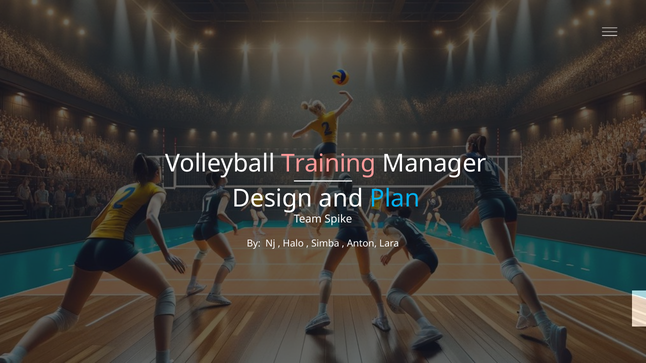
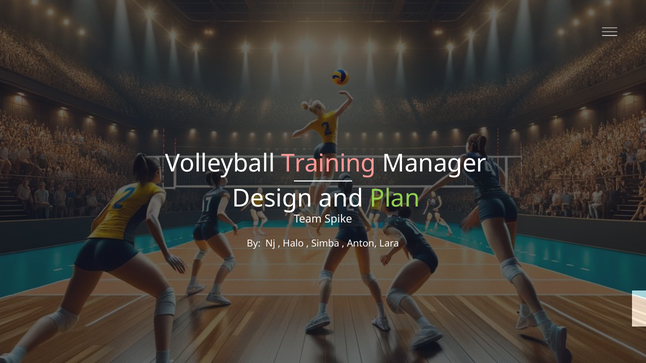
Plan colour: light blue -> light green
